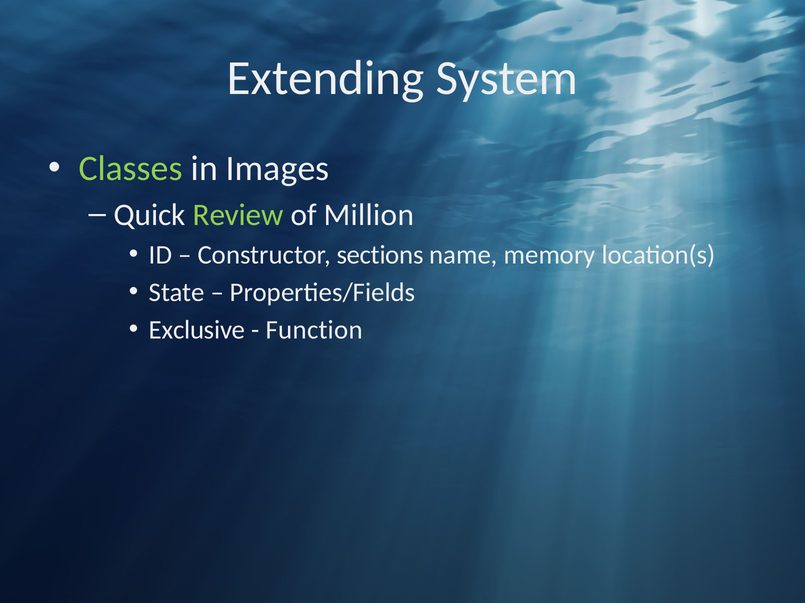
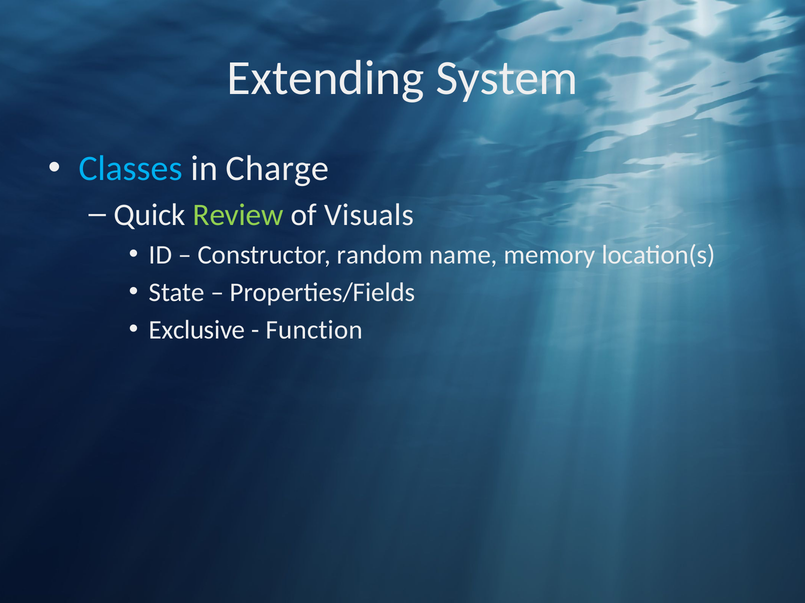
Classes colour: light green -> light blue
Images: Images -> Charge
Million: Million -> Visuals
sections: sections -> random
